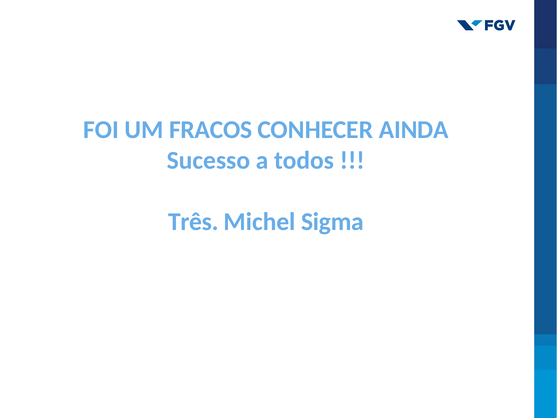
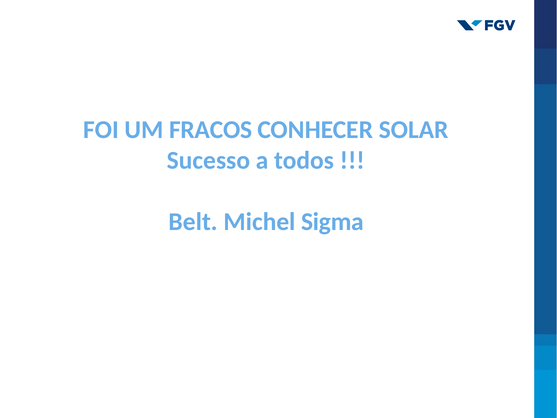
AINDA: AINDA -> SOLAR
Três: Três -> Belt
